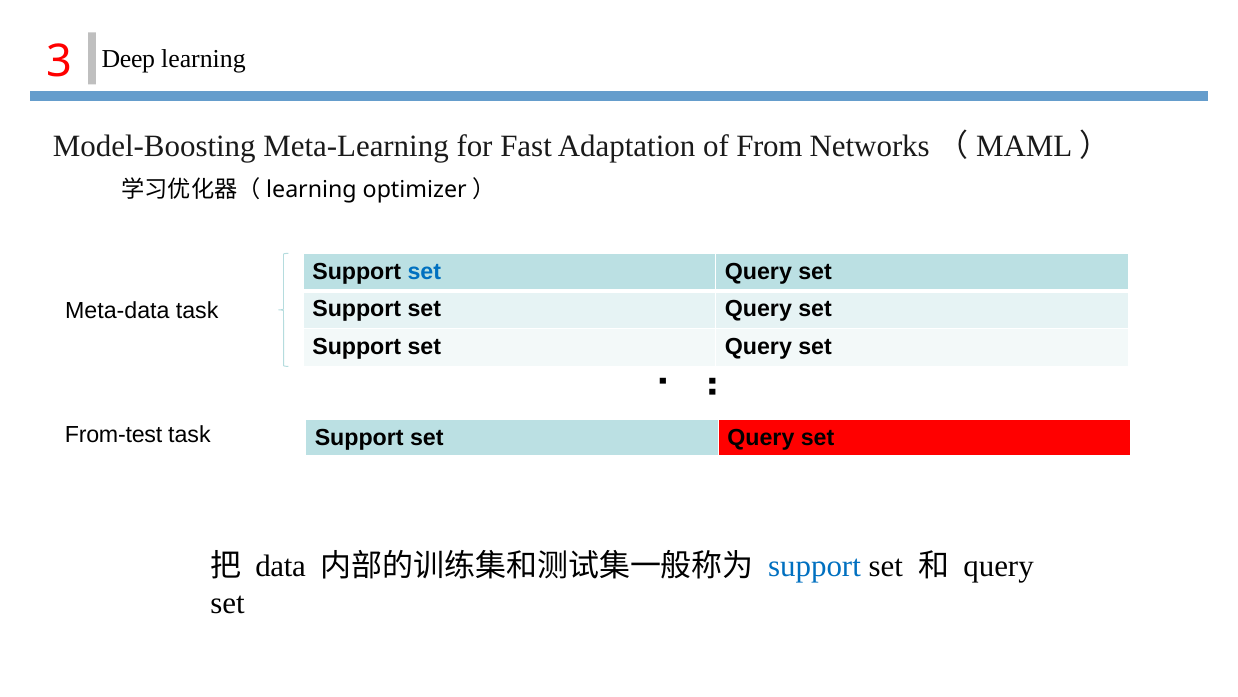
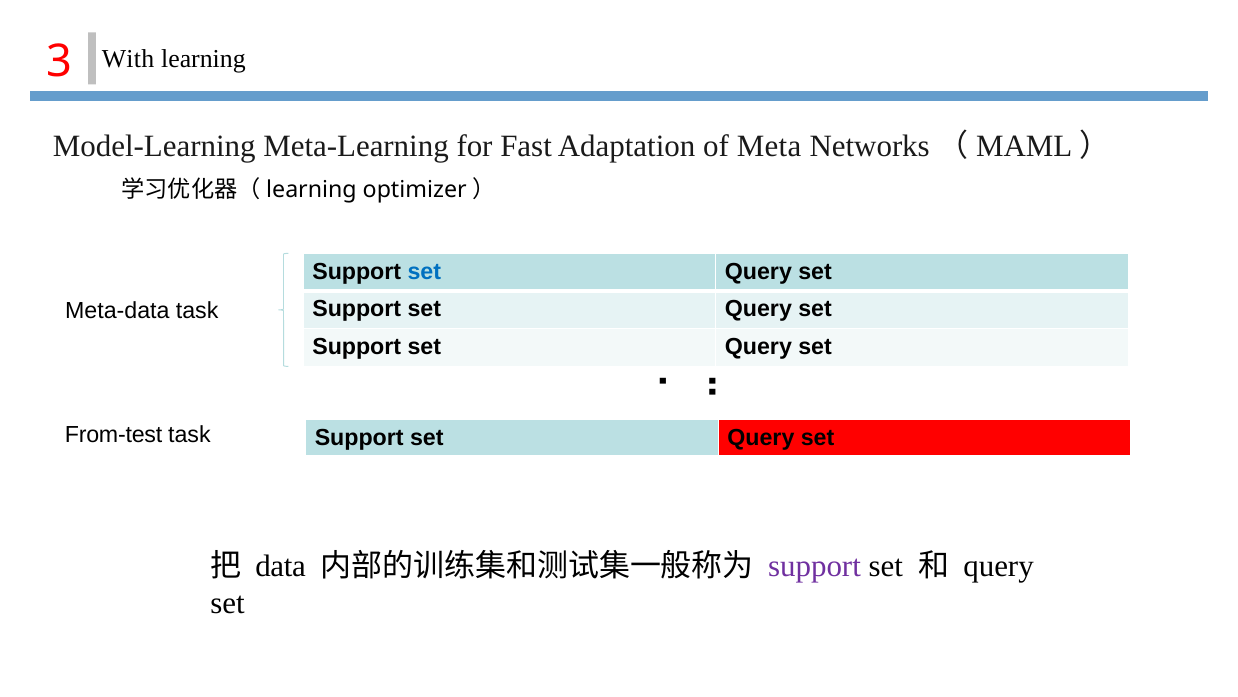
Deep: Deep -> With
Model-Boosting: Model-Boosting -> Model-Learning
From: From -> Meta
support at (814, 566) colour: blue -> purple
